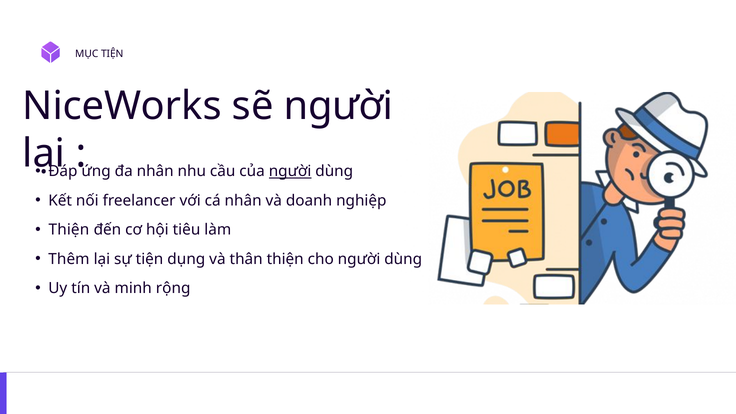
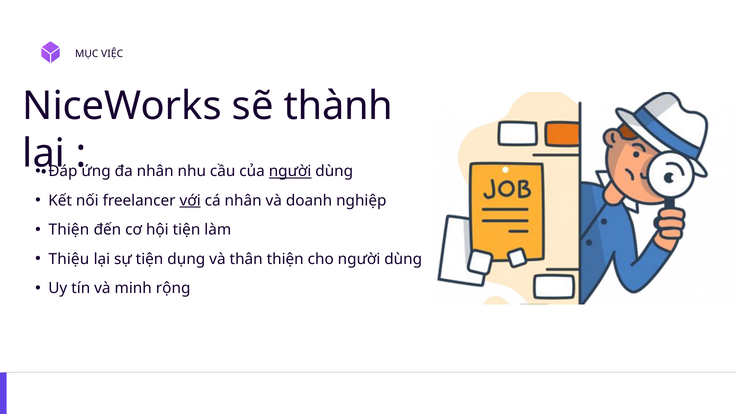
MỤC TIỆN: TIỆN -> VIỆC
sẽ người: người -> thành
với underline: none -> present
hội tiêu: tiêu -> tiện
Thêm: Thêm -> Thiệu
